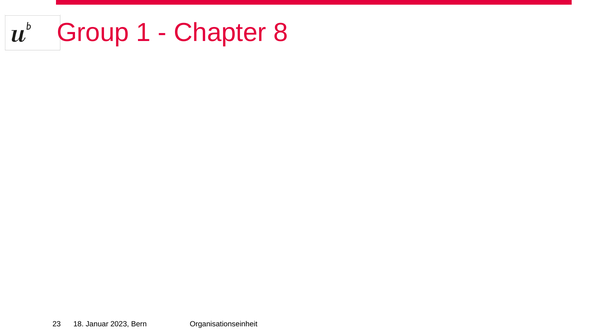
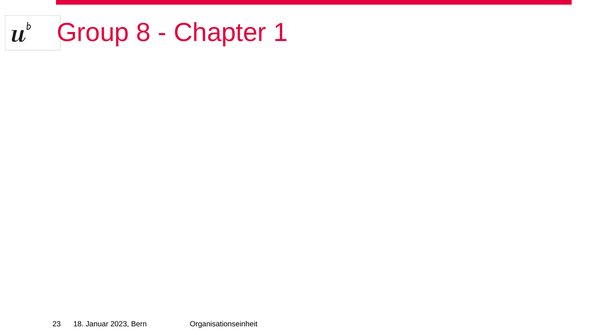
1: 1 -> 8
8: 8 -> 1
